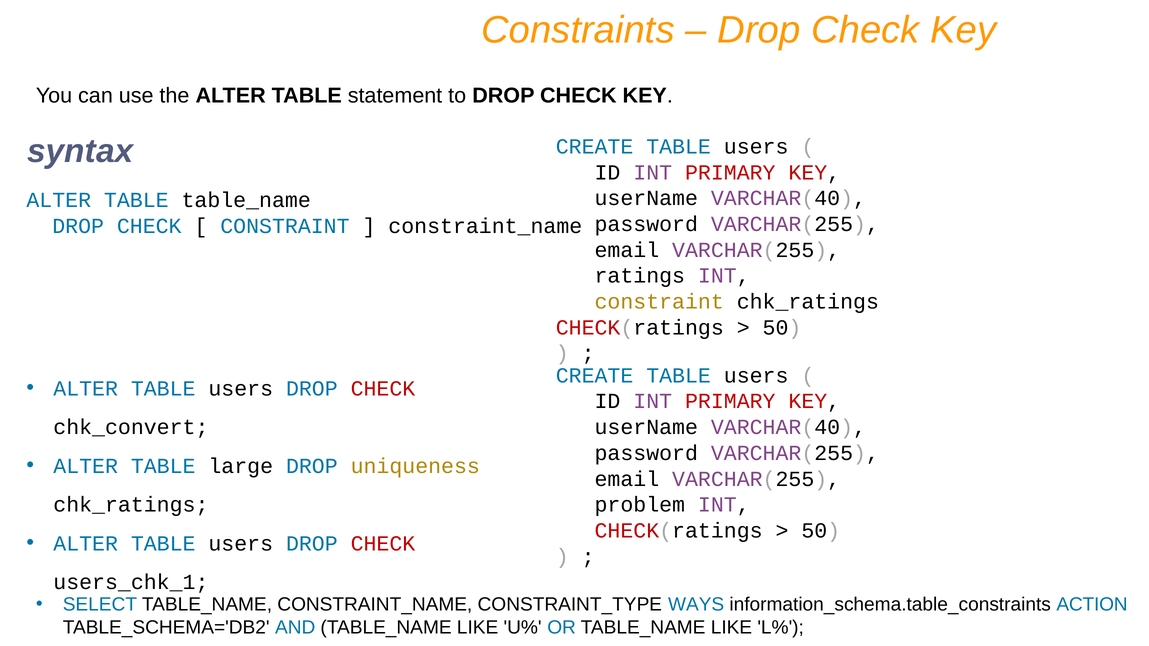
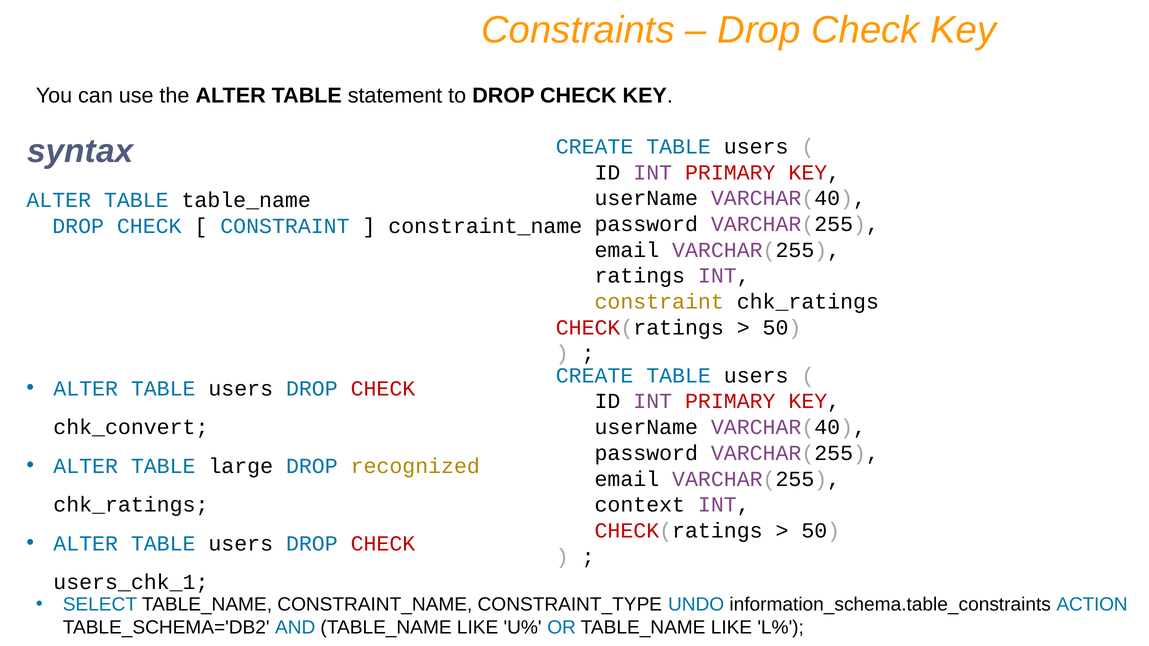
uniqueness: uniqueness -> recognized
problem: problem -> context
WAYS: WAYS -> UNDO
